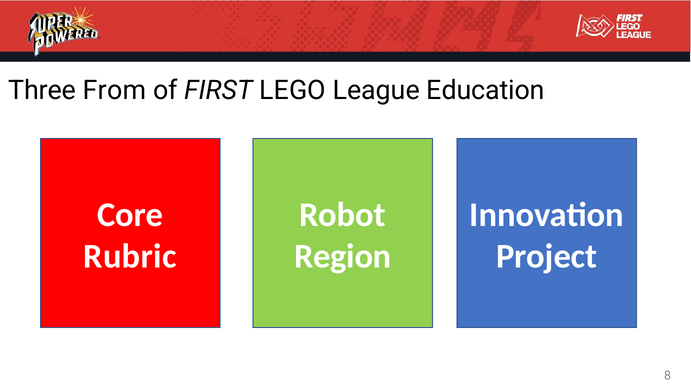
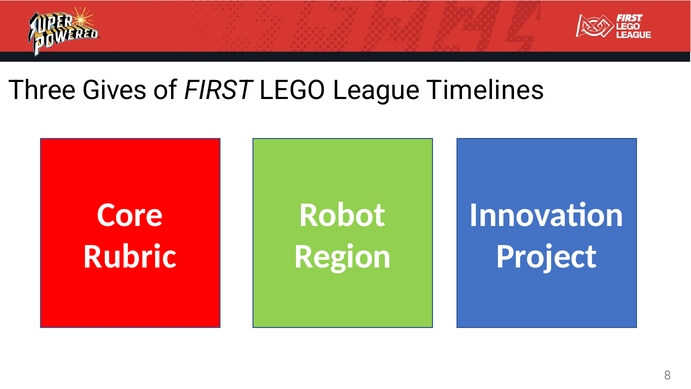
From: From -> Gives
Education: Education -> Timelines
